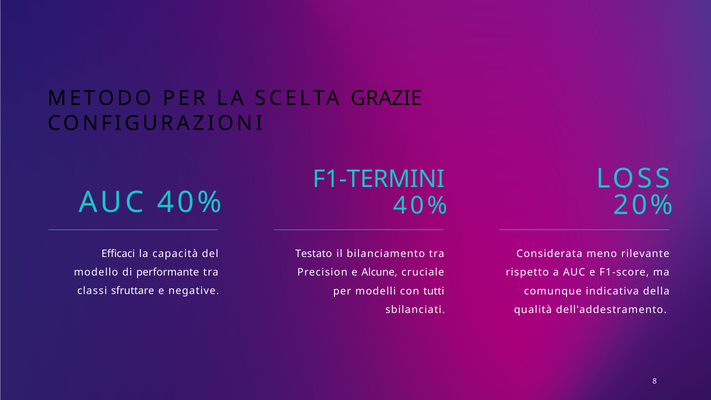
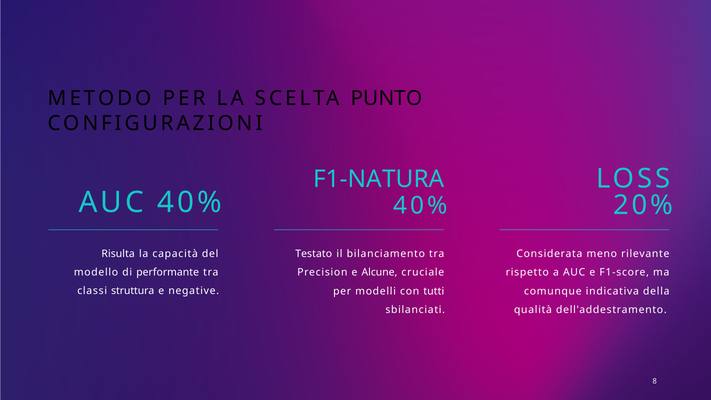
GRAZIE: GRAZIE -> PUNTO
F1-TERMINI: F1-TERMINI -> F1-NATURA
Efficaci: Efficaci -> Risulta
sfruttare: sfruttare -> struttura
